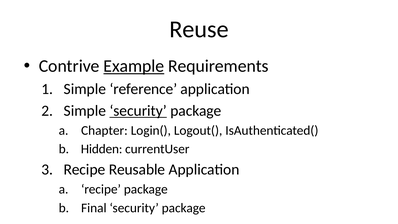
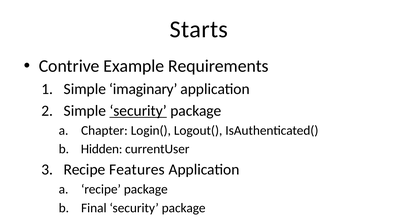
Reuse: Reuse -> Starts
Example underline: present -> none
reference: reference -> imaginary
Reusable: Reusable -> Features
